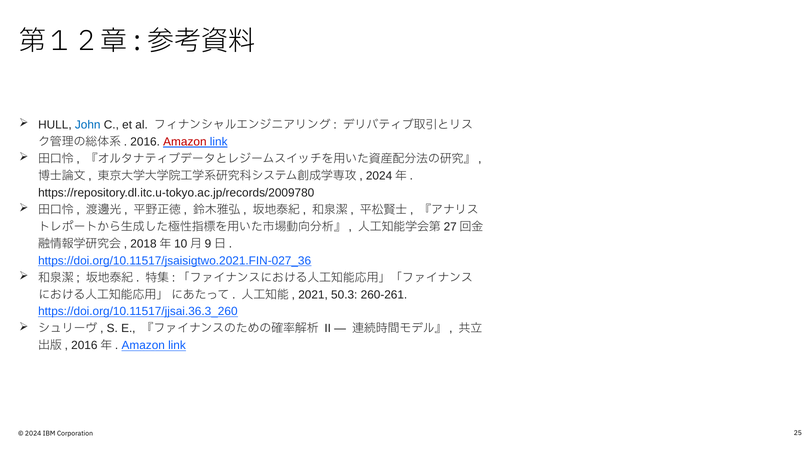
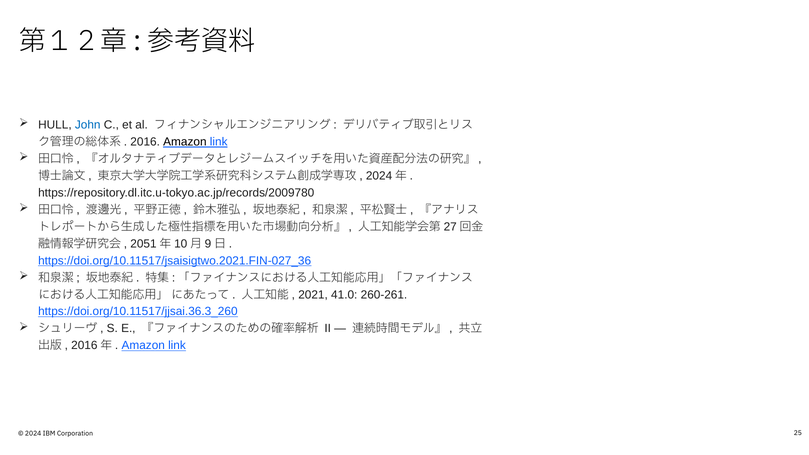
Amazon at (185, 142) colour: red -> black
2018: 2018 -> 2051
50.3: 50.3 -> 41.0
